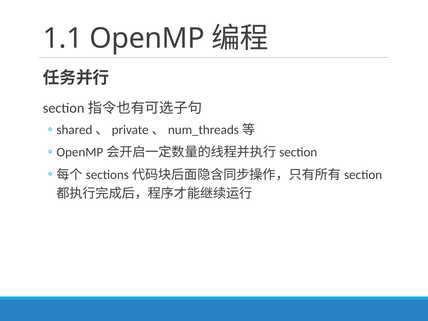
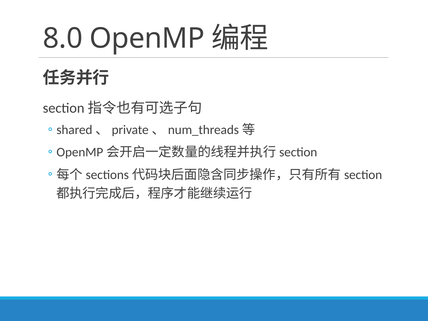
1.1: 1.1 -> 8.0
